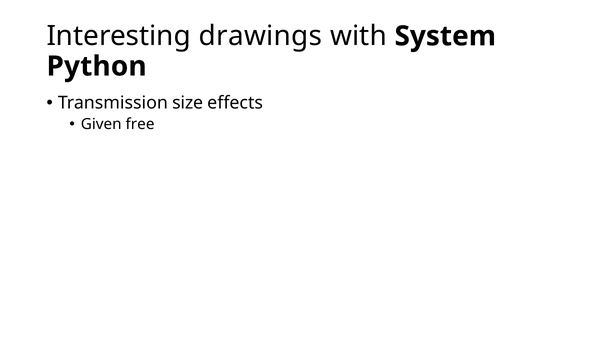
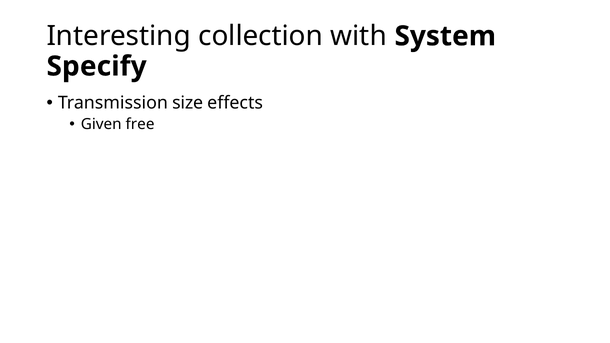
drawings: drawings -> collection
Python: Python -> Specify
